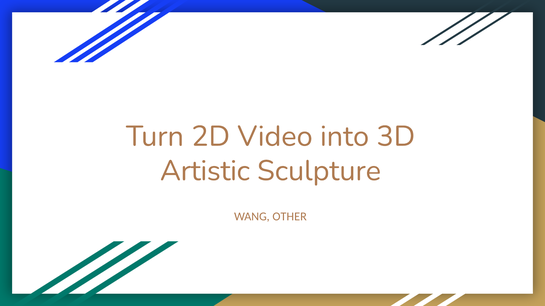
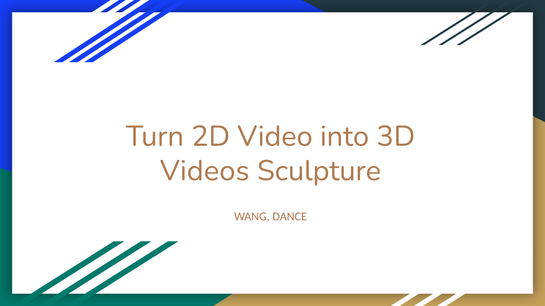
Artistic: Artistic -> Videos
OTHER: OTHER -> DANCE
